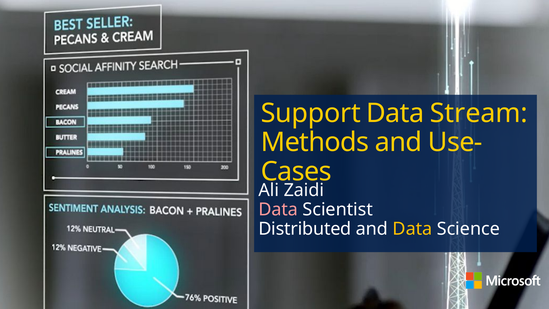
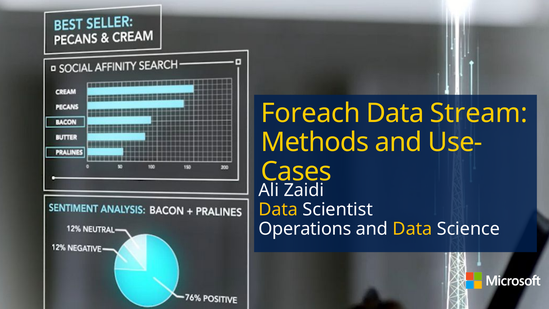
Support: Support -> Foreach
Data at (278, 209) colour: pink -> yellow
Distributed: Distributed -> Operations
